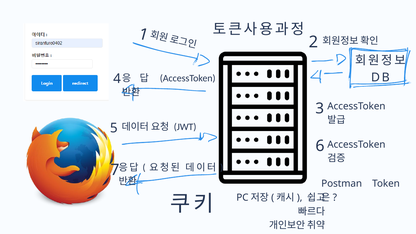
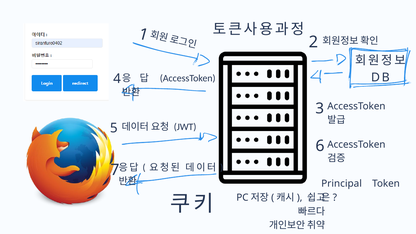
Postman: Postman -> Principal
